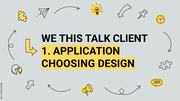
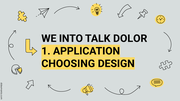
THIS: THIS -> INTO
CLIENT: CLIENT -> DOLOR
